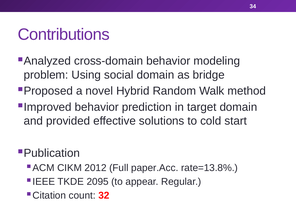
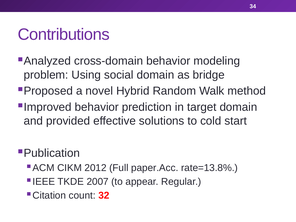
2095: 2095 -> 2007
